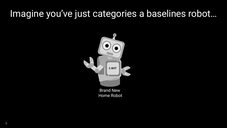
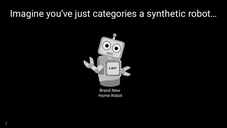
baselines: baselines -> synthetic
